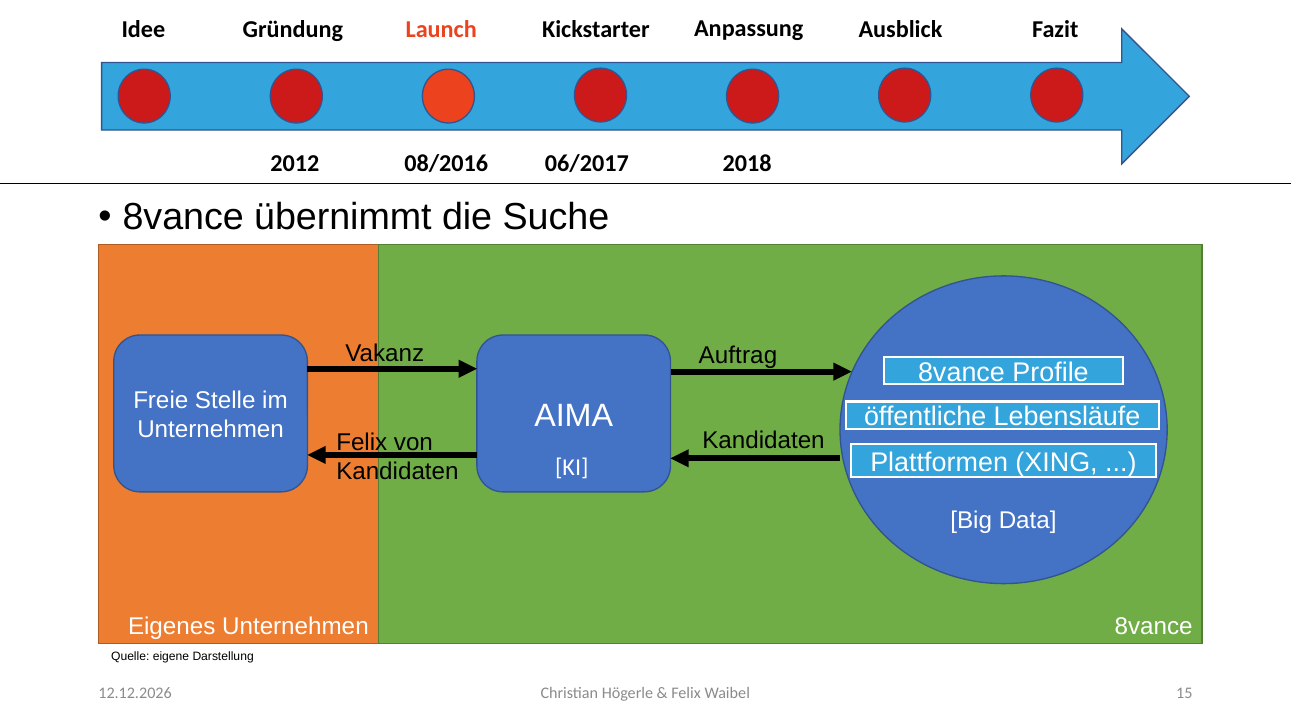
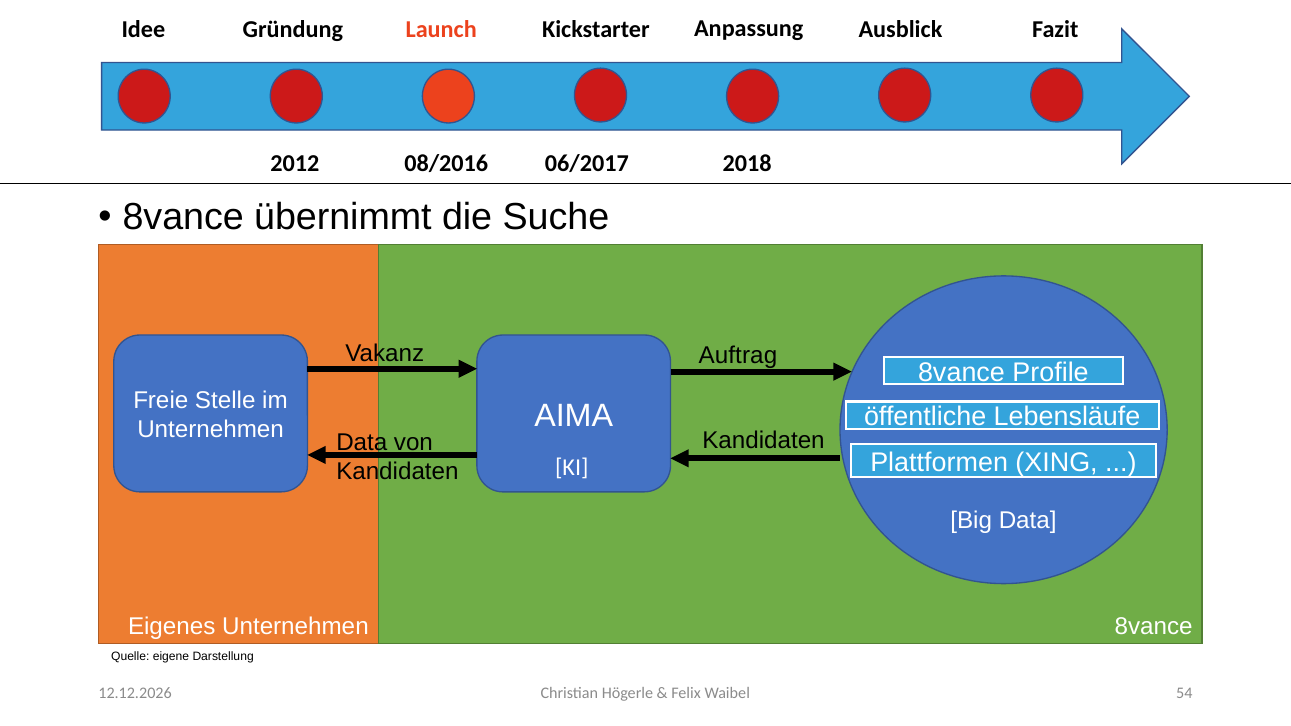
Felix at (362, 442): Felix -> Data
15: 15 -> 54
